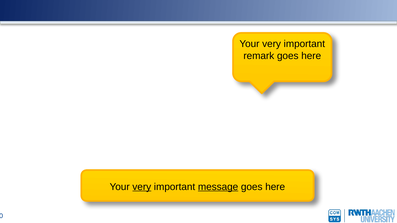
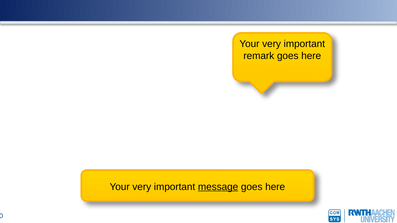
very at (142, 187) underline: present -> none
